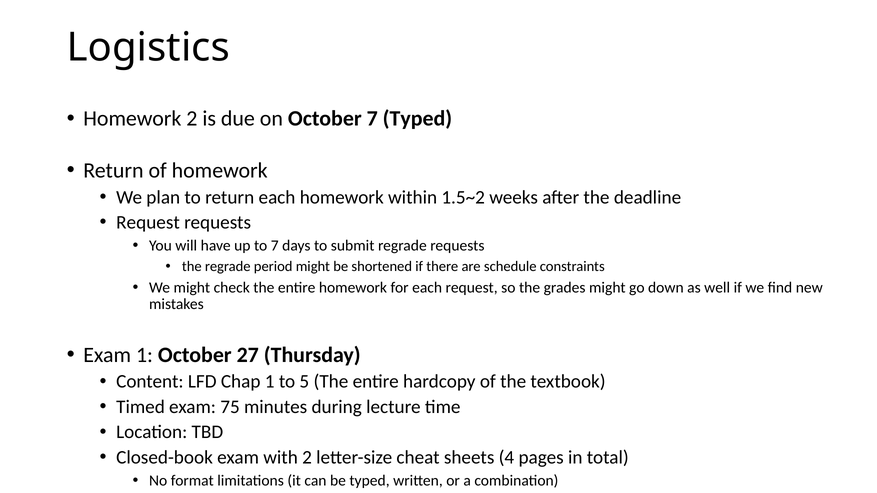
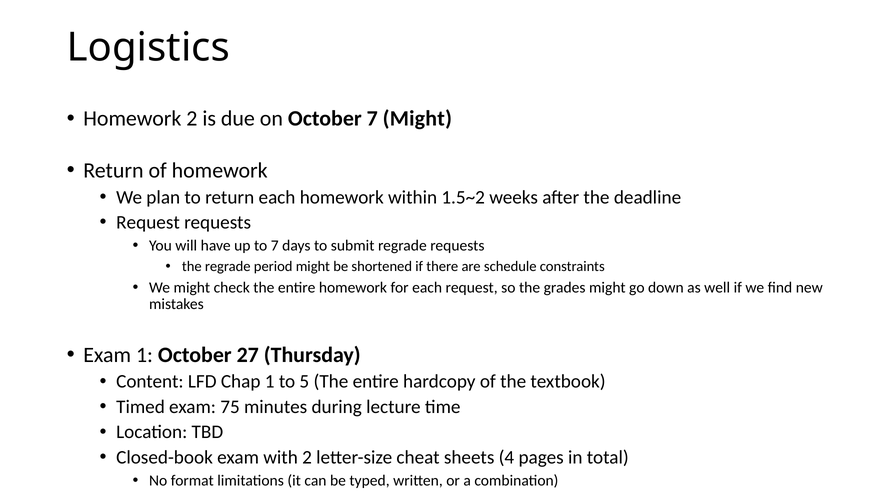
7 Typed: Typed -> Might
